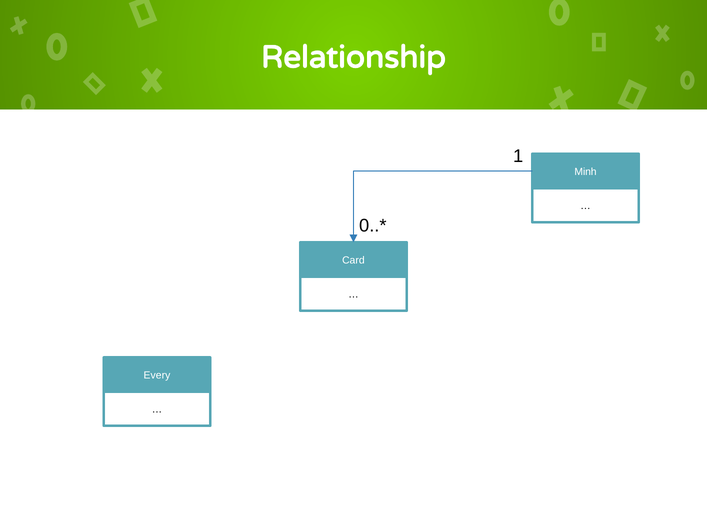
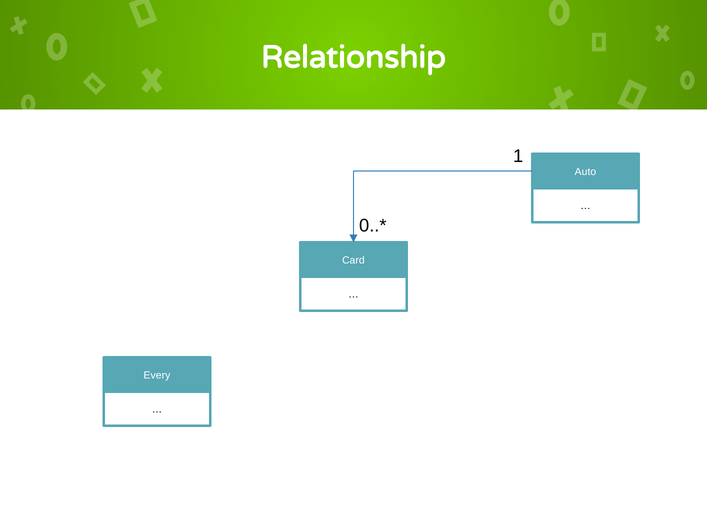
Minh: Minh -> Auto
